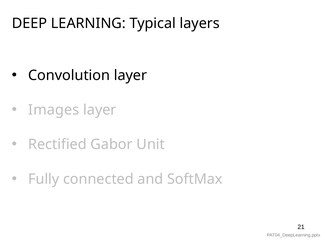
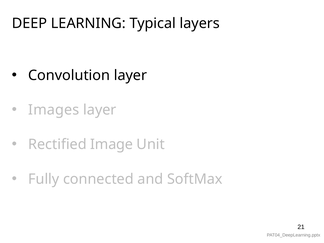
Gabor: Gabor -> Image
